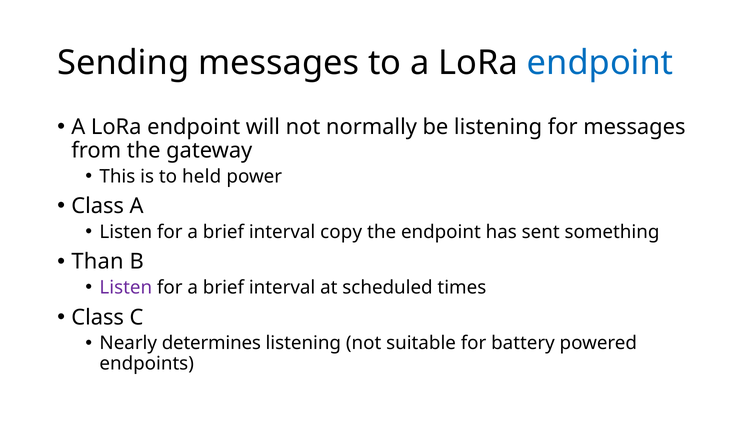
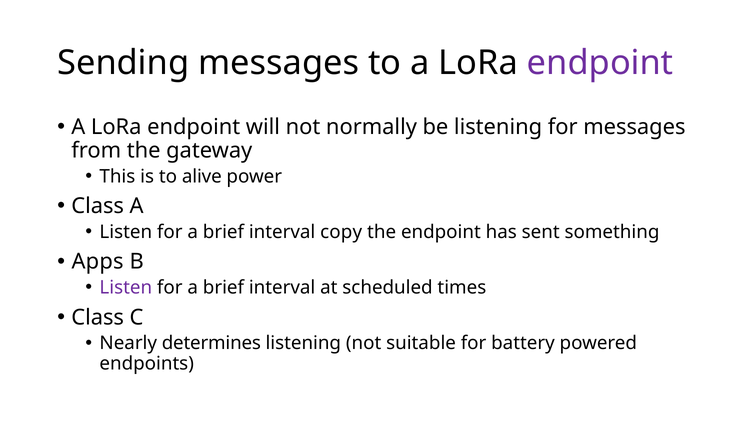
endpoint at (600, 63) colour: blue -> purple
held: held -> alive
Than: Than -> Apps
